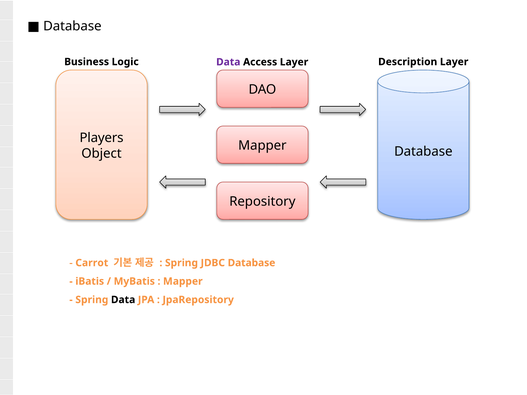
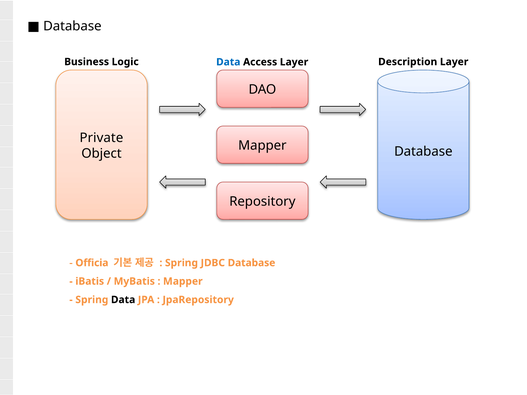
Data at (228, 62) colour: purple -> blue
Players: Players -> Private
Carrot: Carrot -> Officia
